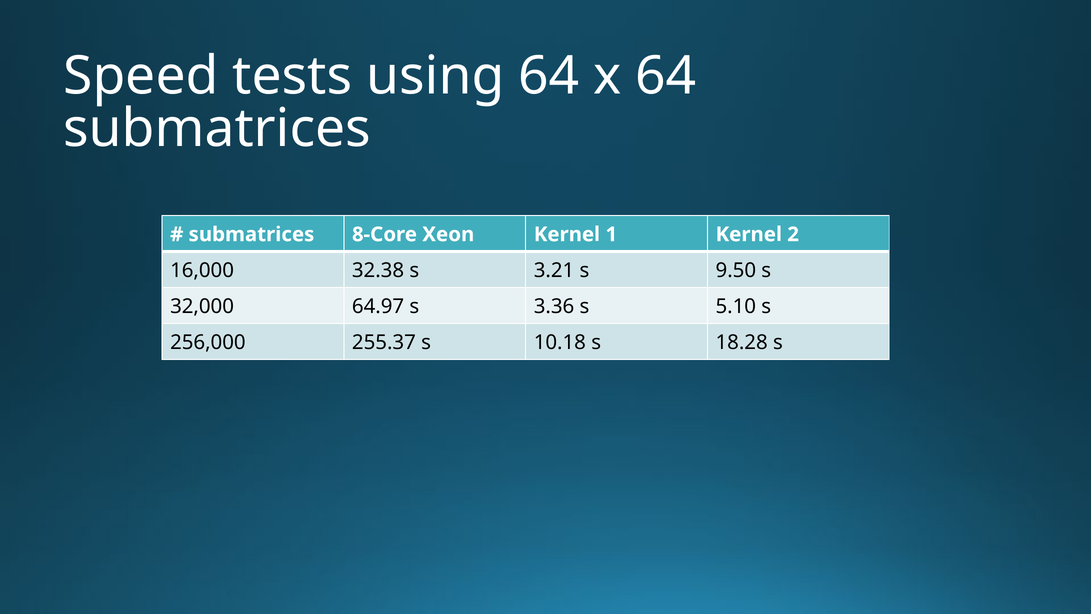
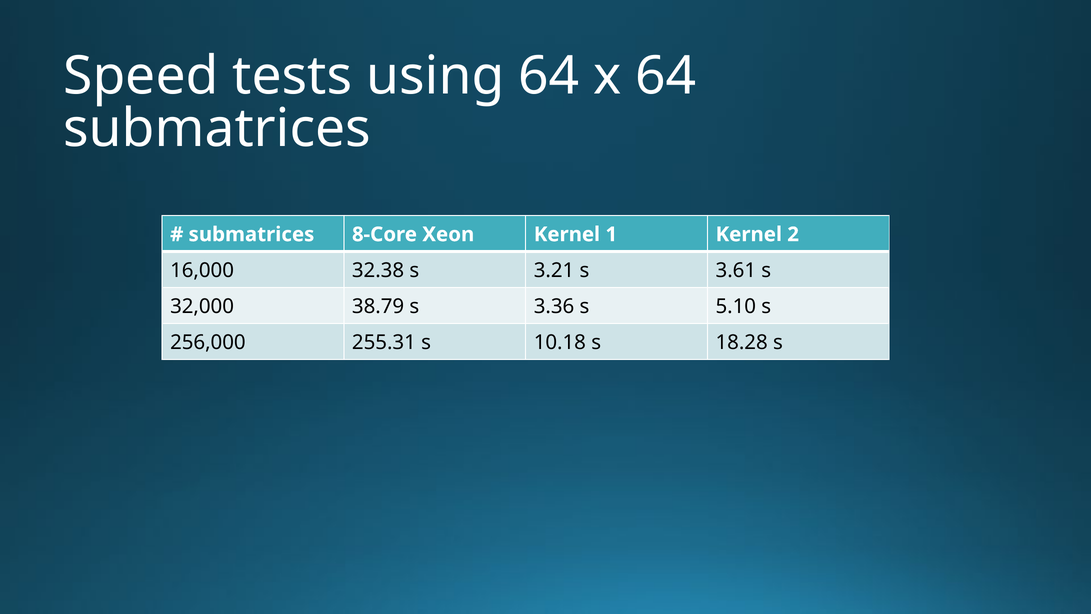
9.50: 9.50 -> 3.61
64.97: 64.97 -> 38.79
255.37: 255.37 -> 255.31
